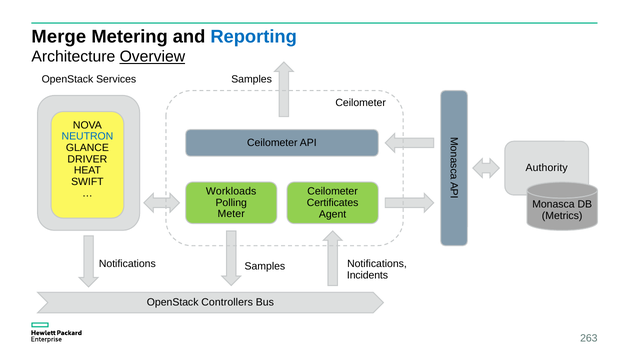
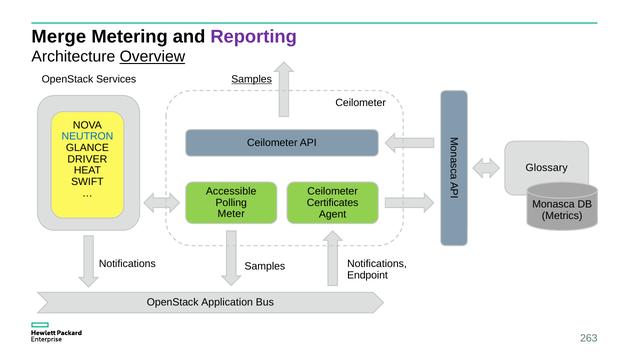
Reporting colour: blue -> purple
Samples at (252, 79) underline: none -> present
Authority: Authority -> Glossary
Workloads: Workloads -> Accessible
Incidents: Incidents -> Endpoint
Controllers: Controllers -> Application
